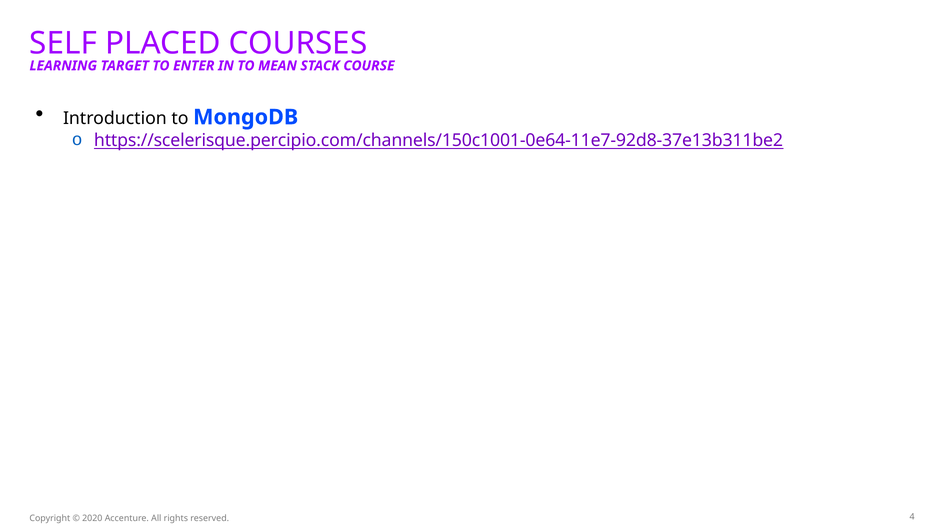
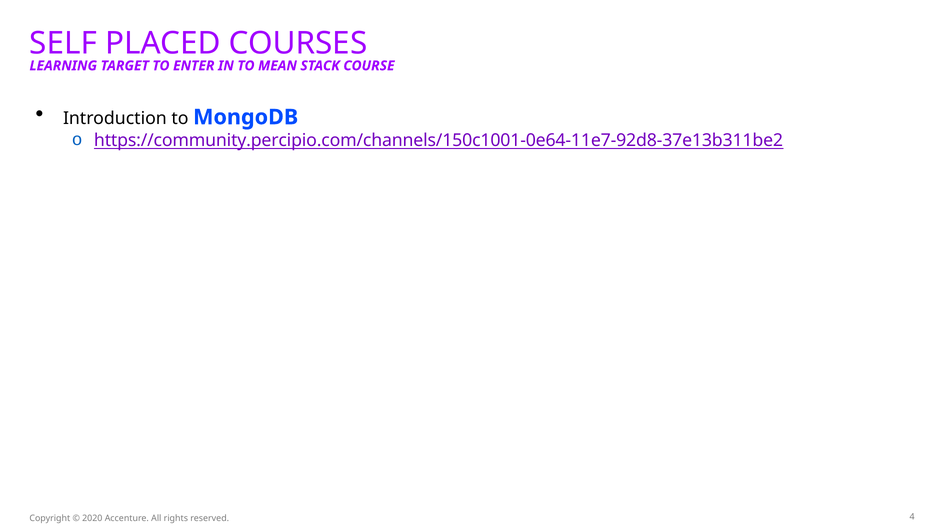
https://scelerisque.percipio.com/channels/150c1001-0e64-11e7-92d8-37e13b311be2: https://scelerisque.percipio.com/channels/150c1001-0e64-11e7-92d8-37e13b311be2 -> https://community.percipio.com/channels/150c1001-0e64-11e7-92d8-37e13b311be2
